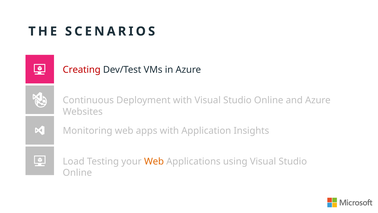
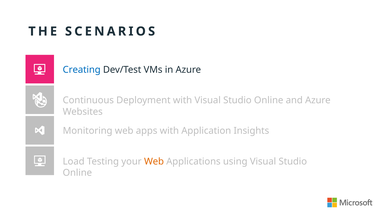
Creating colour: red -> blue
